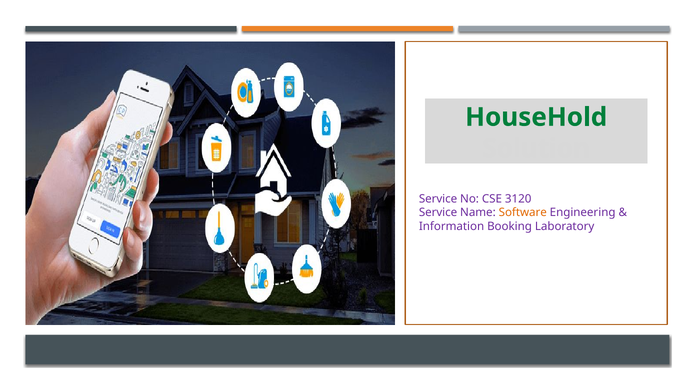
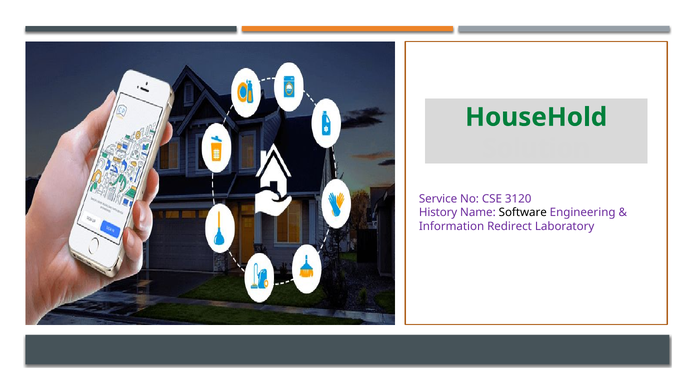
Service at (438, 213): Service -> History
Software colour: orange -> black
Booking: Booking -> Redirect
